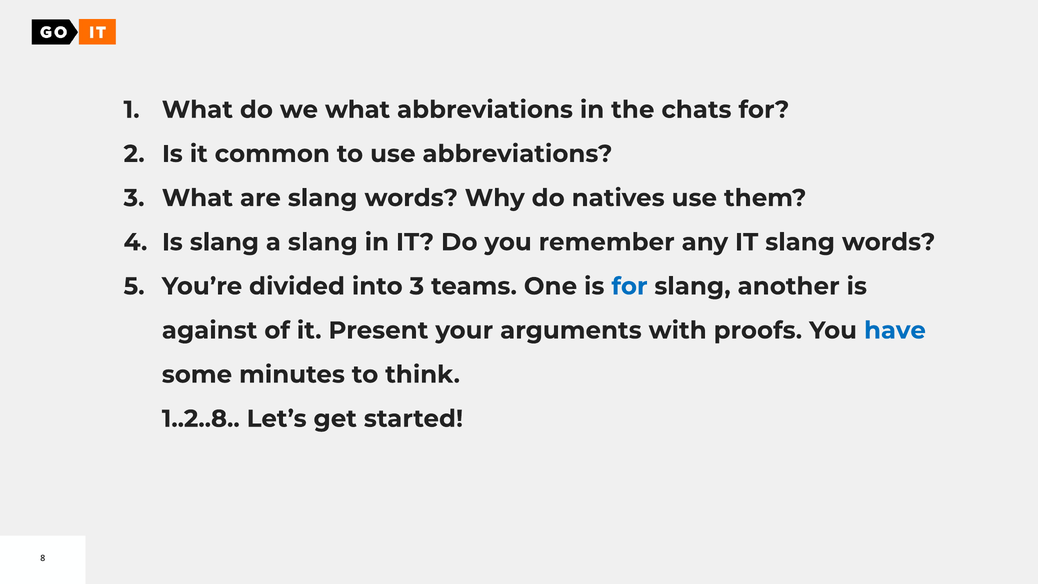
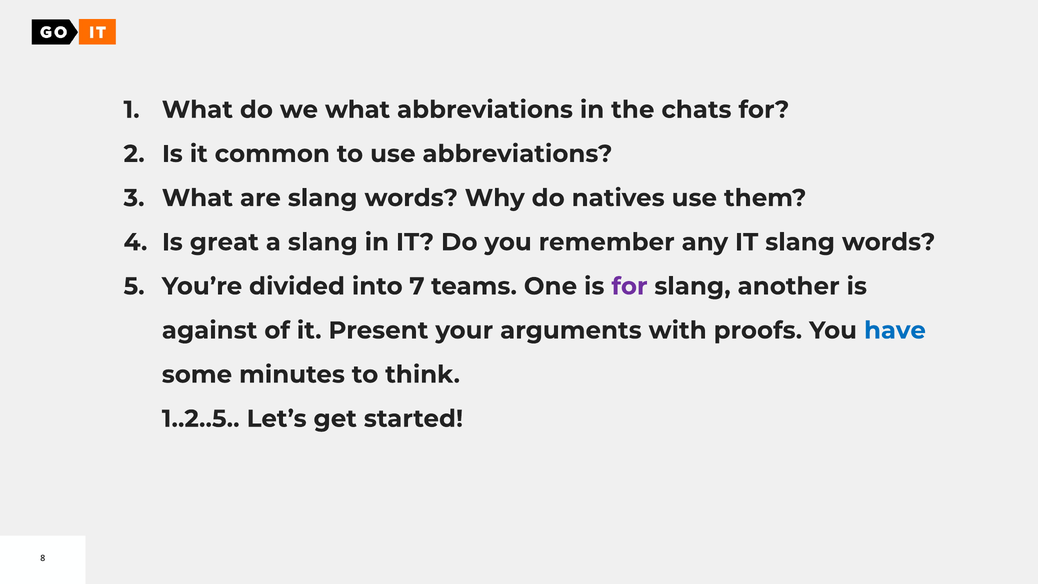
Is slang: slang -> great
into 3: 3 -> 7
for at (629, 286) colour: blue -> purple
1..2..8: 1..2..8 -> 1..2..5
